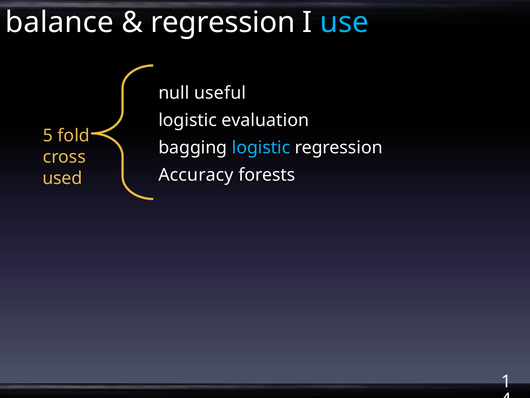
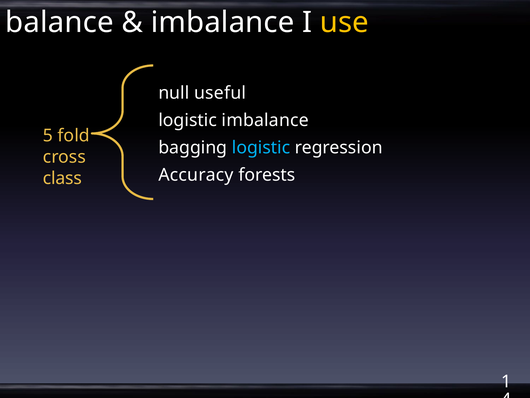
regression at (223, 22): regression -> imbalance
use colour: light blue -> yellow
logistic evaluation: evaluation -> imbalance
used: used -> class
